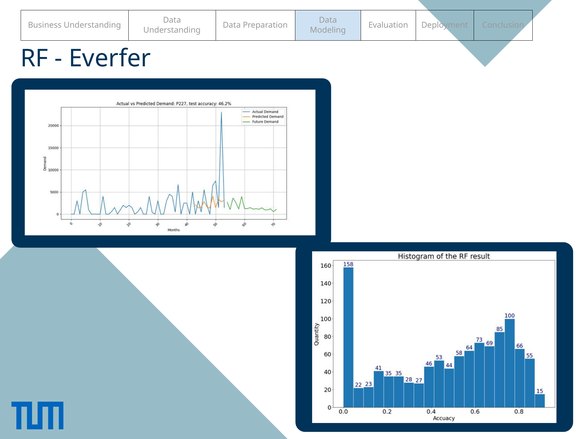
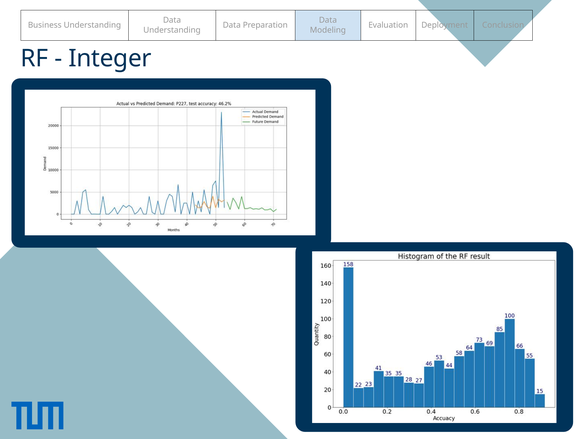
Everfer: Everfer -> Integer
